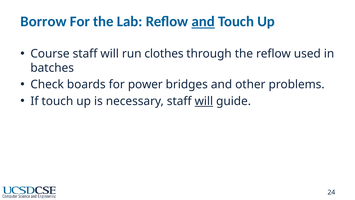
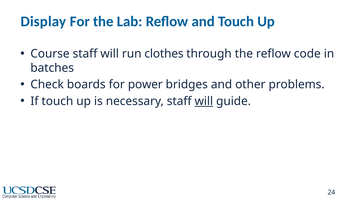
Borrow: Borrow -> Display
and at (203, 22) underline: present -> none
used: used -> code
